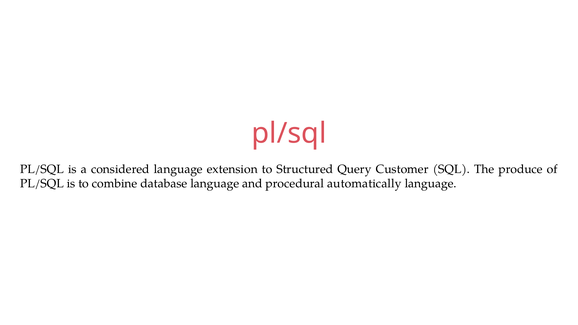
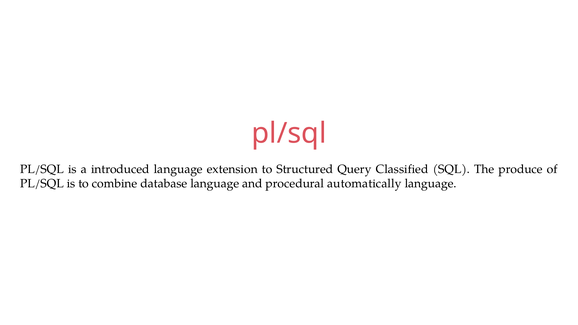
considered: considered -> introduced
Customer: Customer -> Classified
